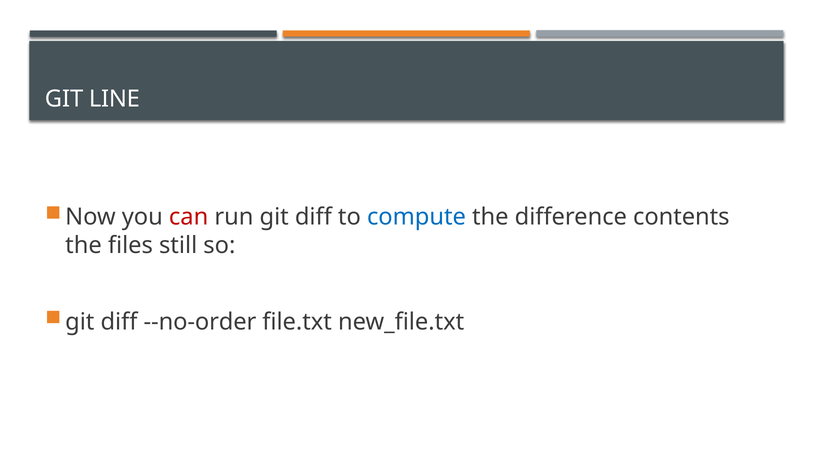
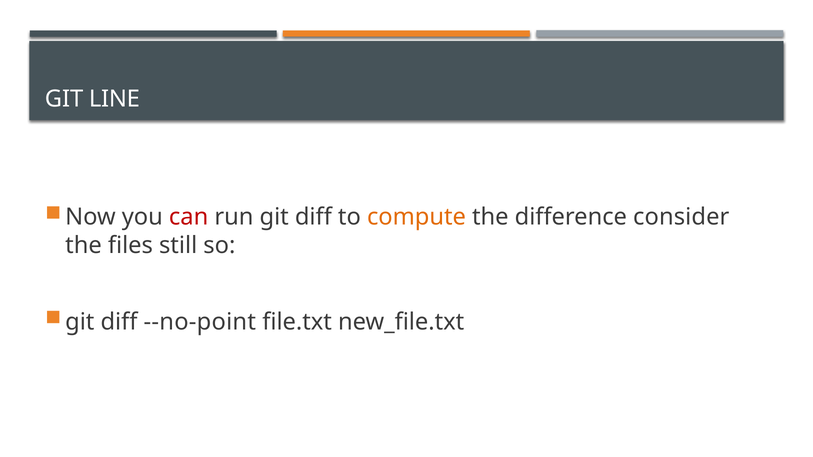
compute colour: blue -> orange
contents: contents -> consider
--no-order: --no-order -> --no-point
